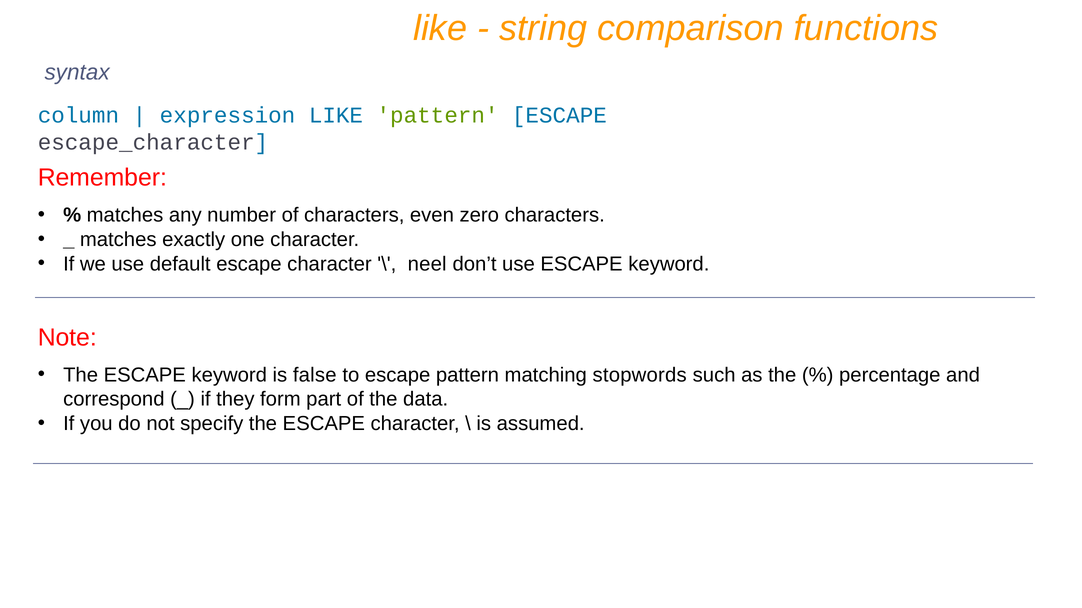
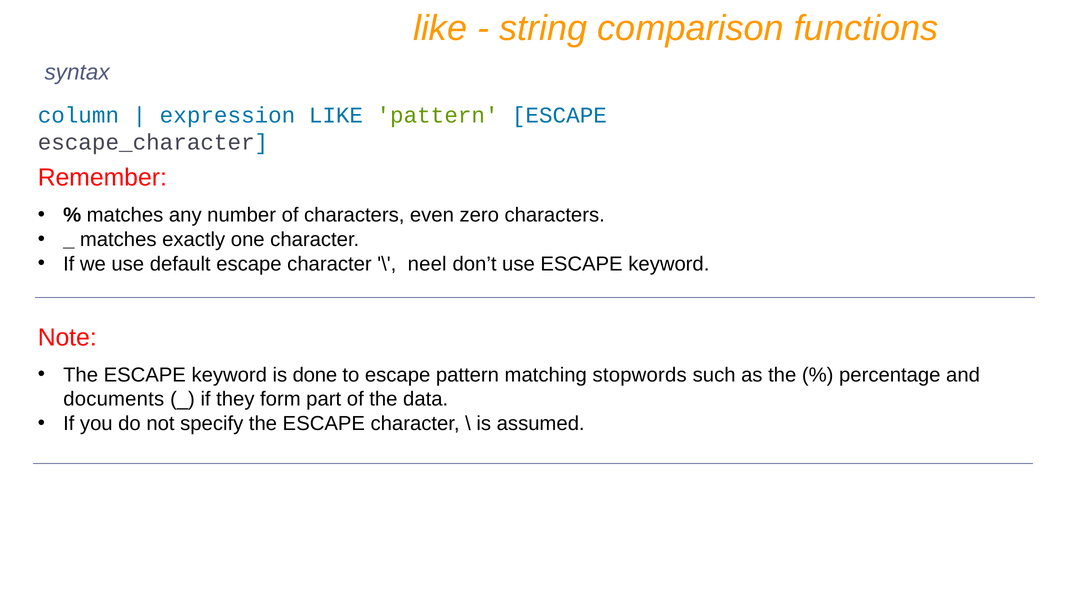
false: false -> done
correspond: correspond -> documents
